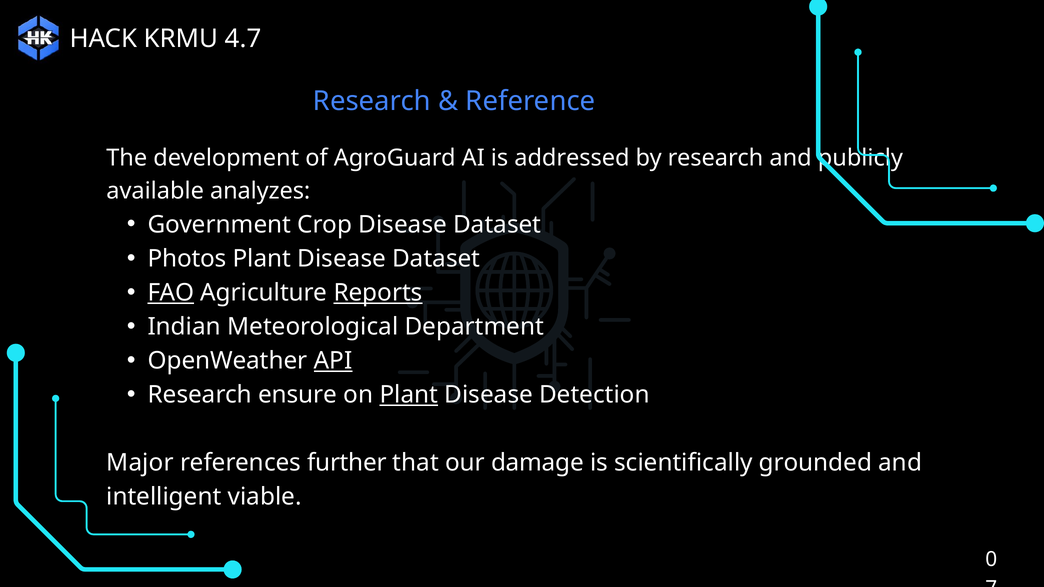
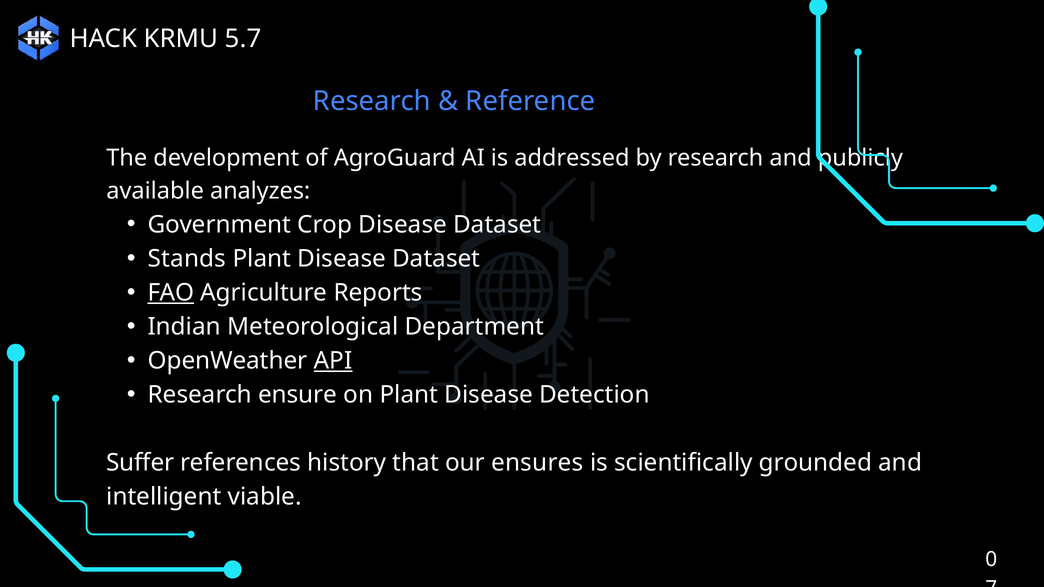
4.7: 4.7 -> 5.7
Photos: Photos -> Stands
Reports underline: present -> none
Plant at (409, 395) underline: present -> none
Major: Major -> Suffer
further: further -> history
damage: damage -> ensures
